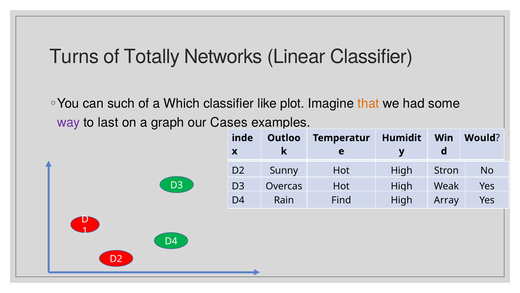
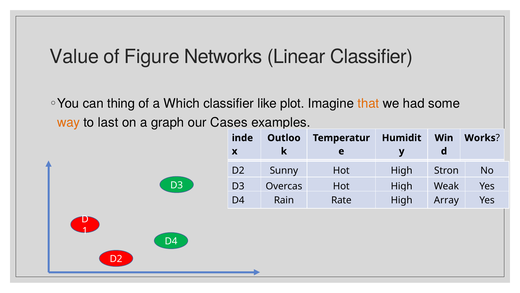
Turns: Turns -> Value
Totally: Totally -> Figure
such: such -> thing
way colour: purple -> orange
Would: Would -> Works
Find: Find -> Rate
